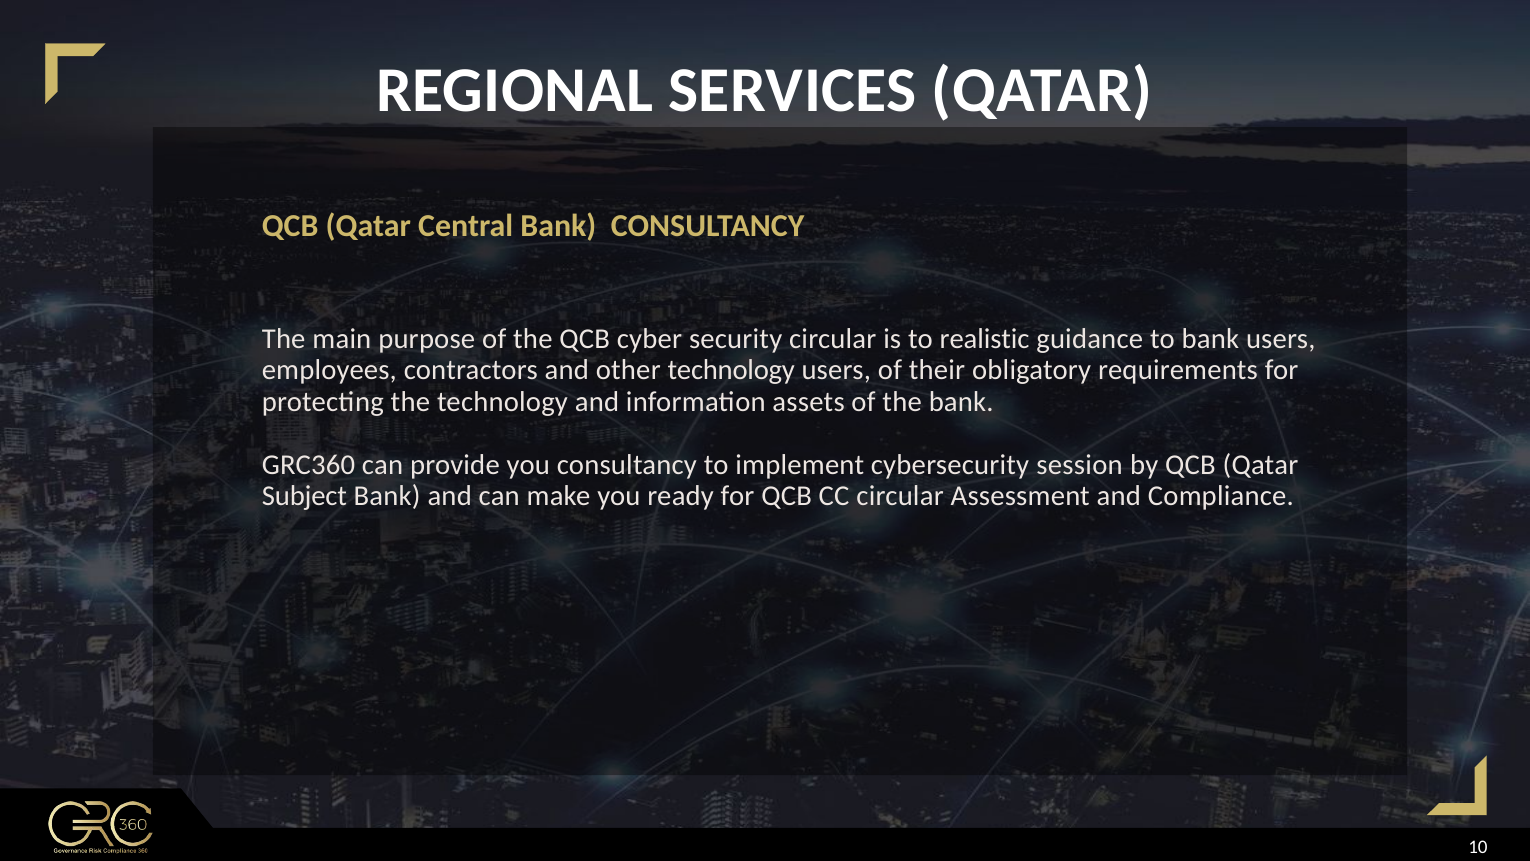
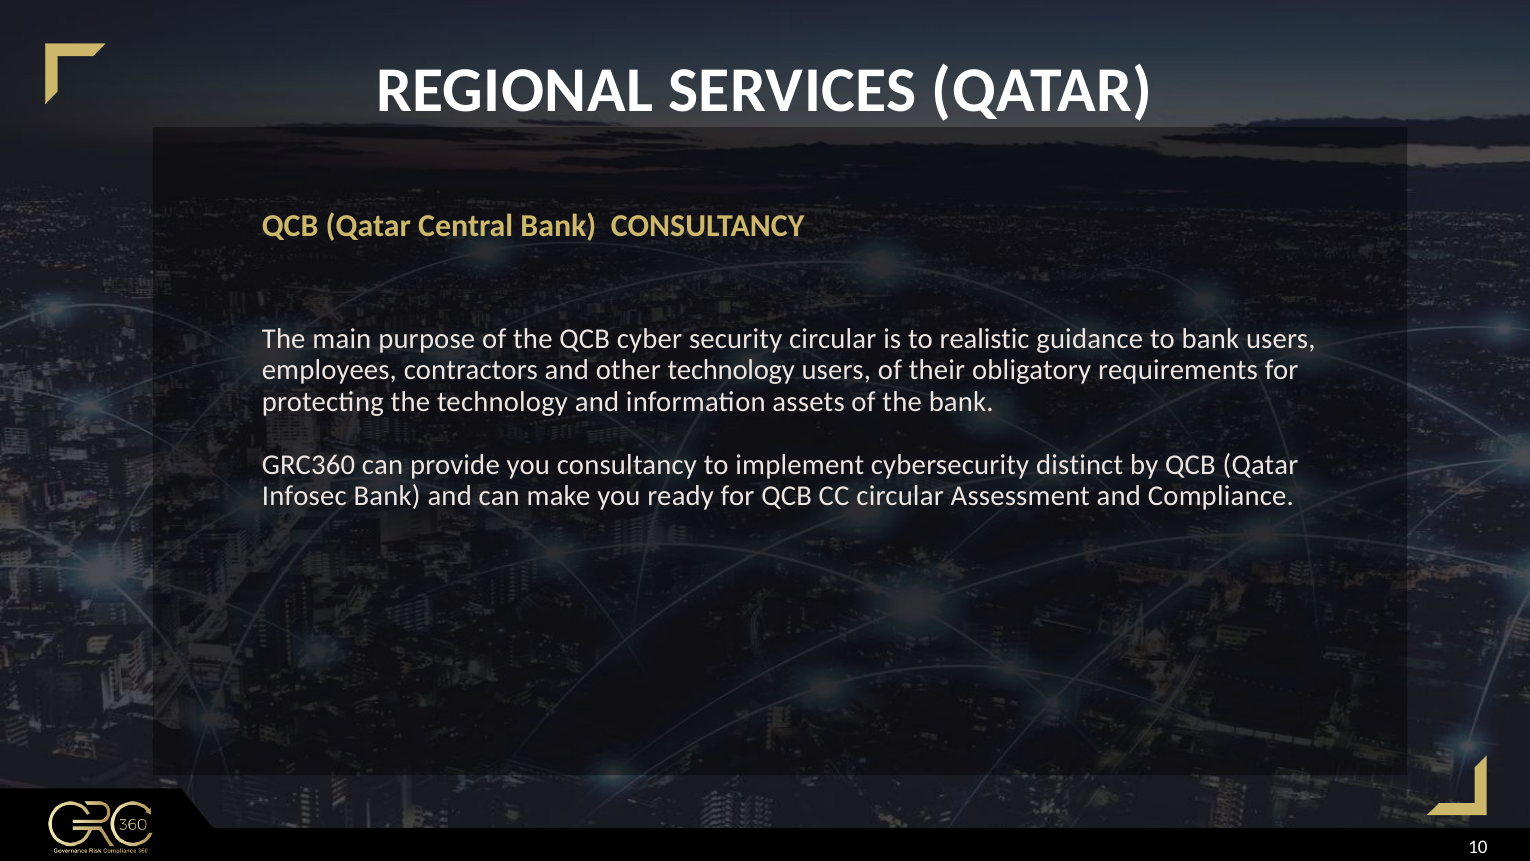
session: session -> distinct
Subject: Subject -> Infosec
